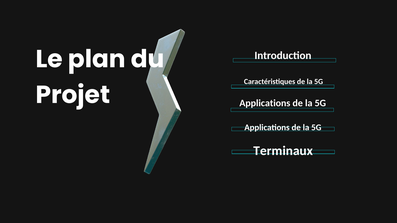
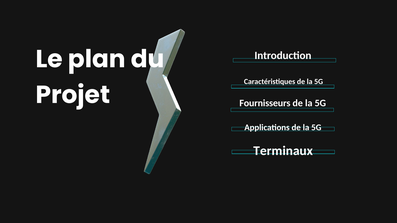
Applications at (265, 103): Applications -> Fournisseurs
